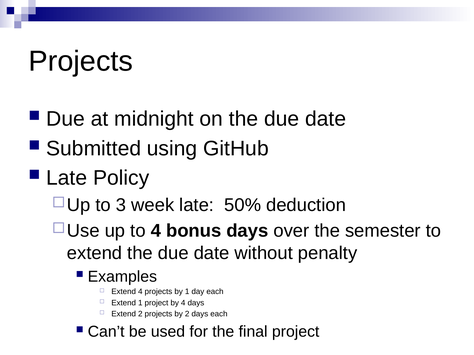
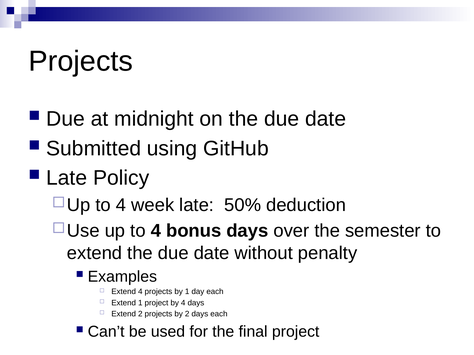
3 at (121, 205): 3 -> 4
